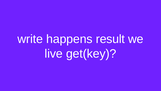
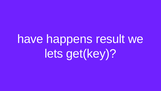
write: write -> have
live: live -> lets
